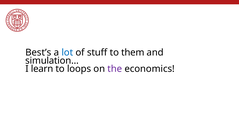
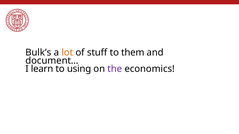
Best’s: Best’s -> Bulk’s
lot colour: blue -> orange
simulation…: simulation… -> document…
loops: loops -> using
